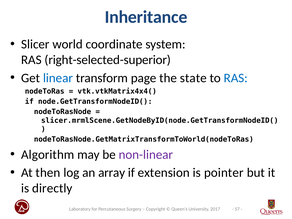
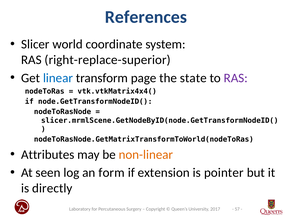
Inheritance: Inheritance -> References
right-selected-superior: right-selected-superior -> right-replace-superior
RAS at (236, 78) colour: blue -> purple
Algorithm: Algorithm -> Attributes
non-linear colour: purple -> orange
then: then -> seen
array: array -> form
